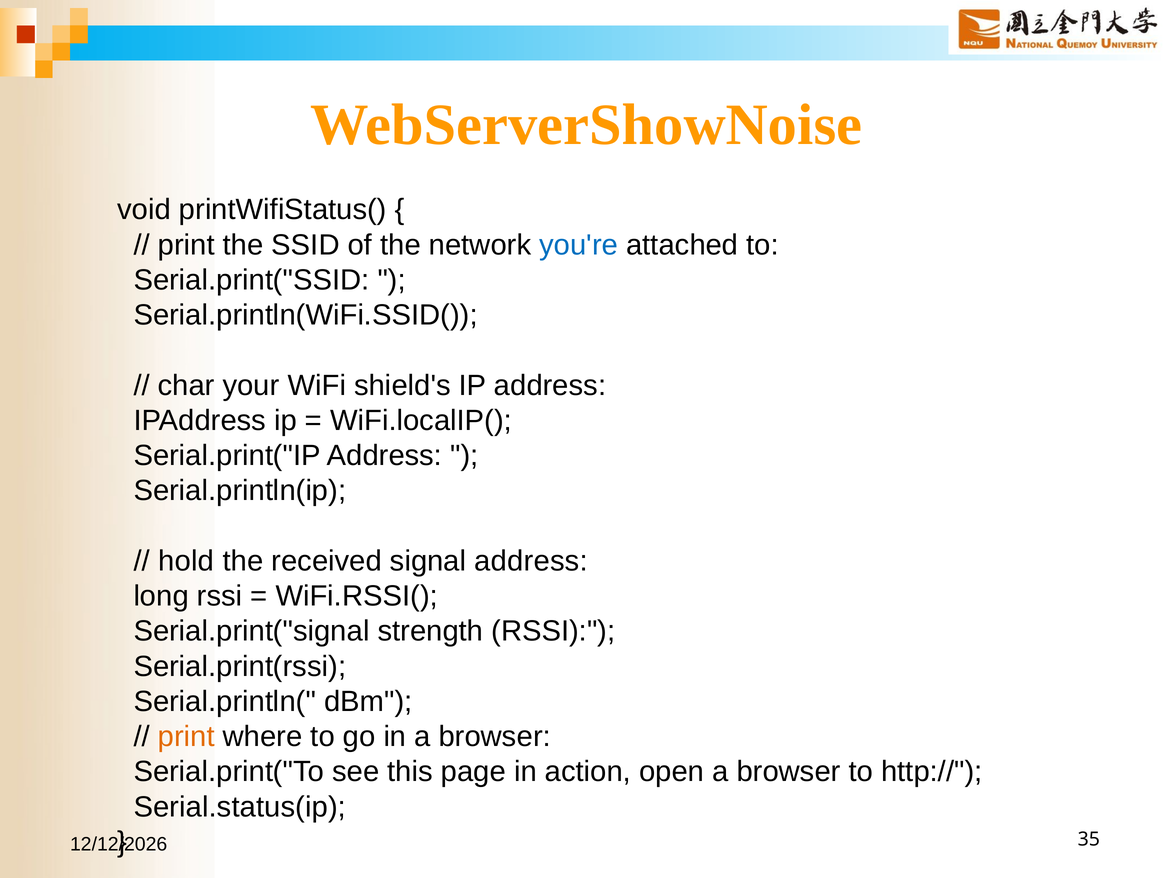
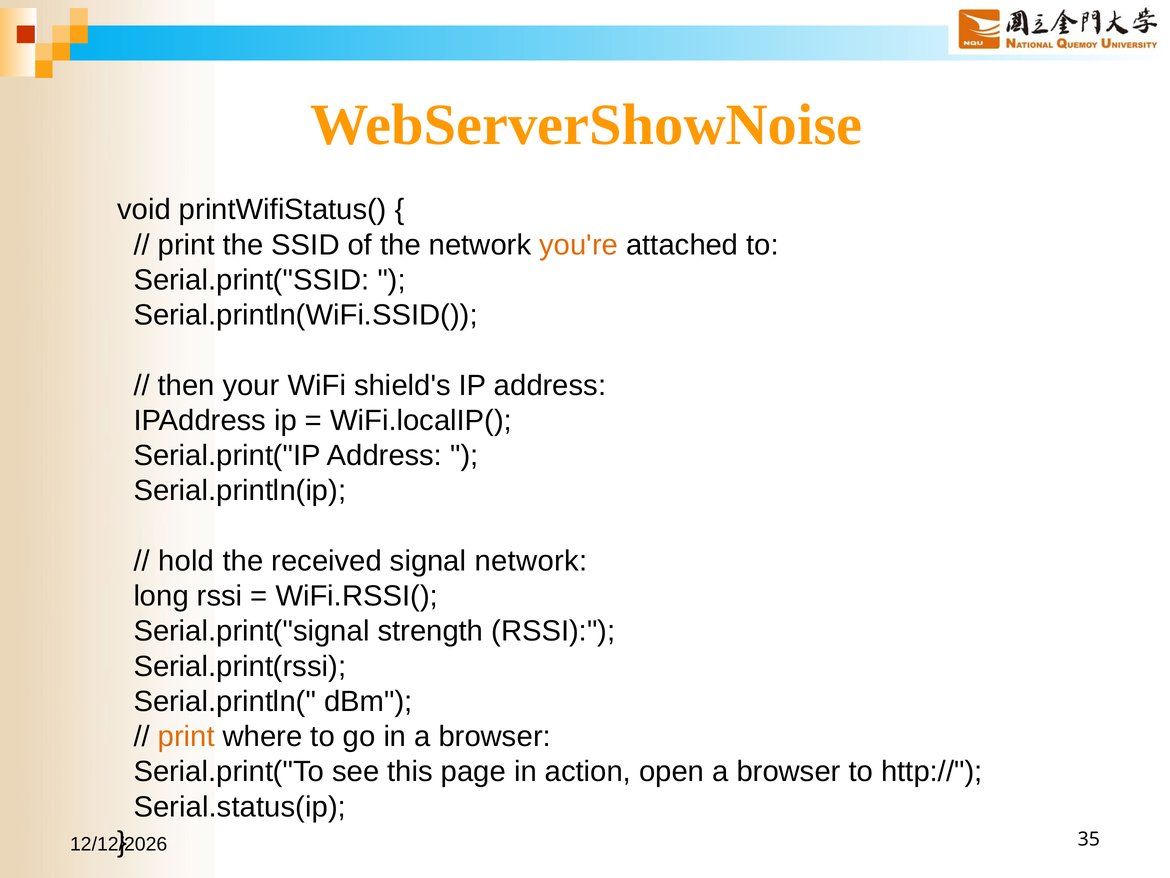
you're colour: blue -> orange
char: char -> then
signal address: address -> network
